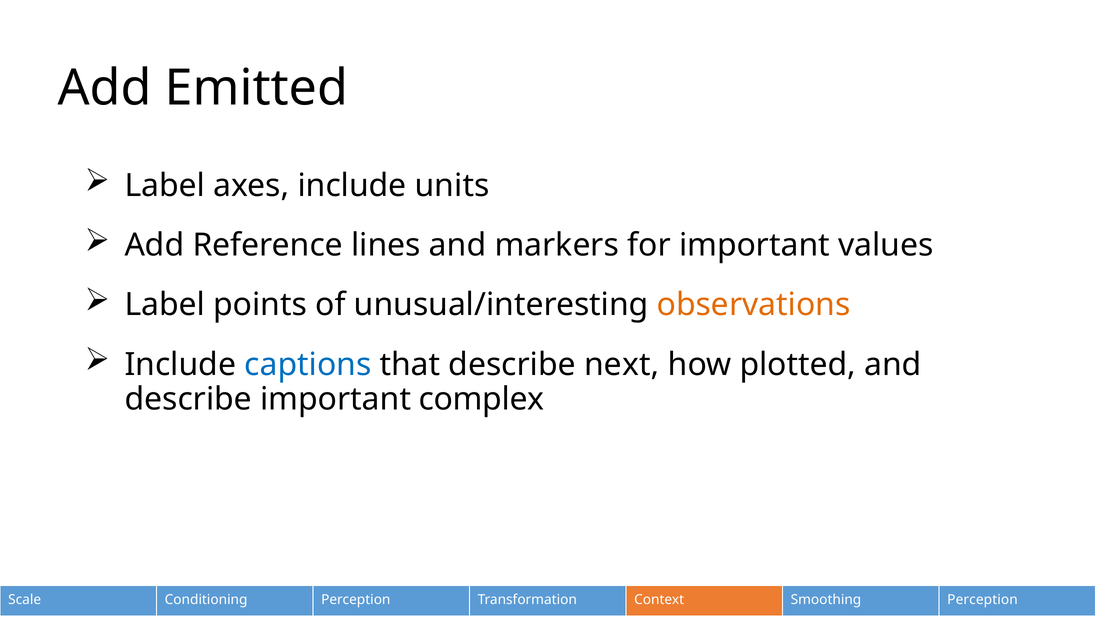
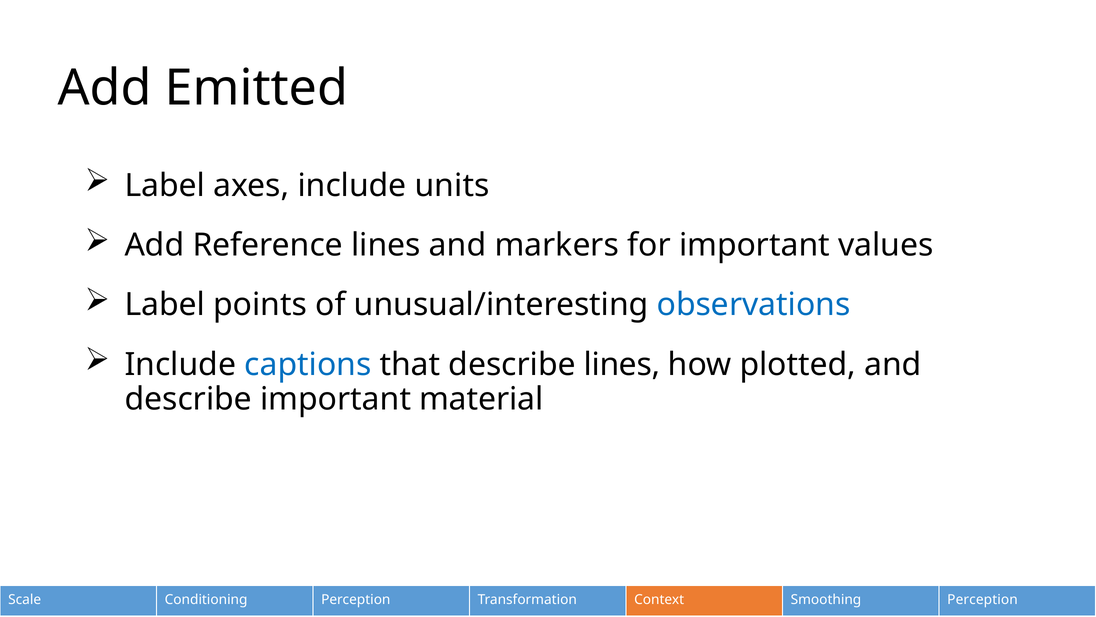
observations colour: orange -> blue
describe next: next -> lines
complex: complex -> material
